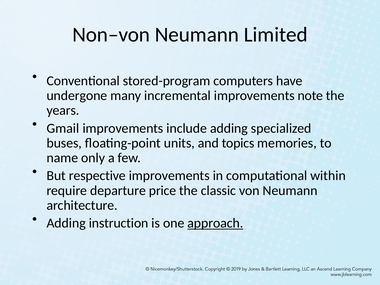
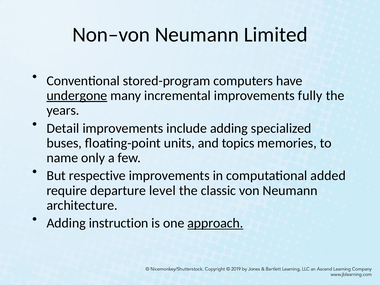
undergone underline: none -> present
note: note -> fully
Gmail: Gmail -> Detail
within: within -> added
price: price -> level
